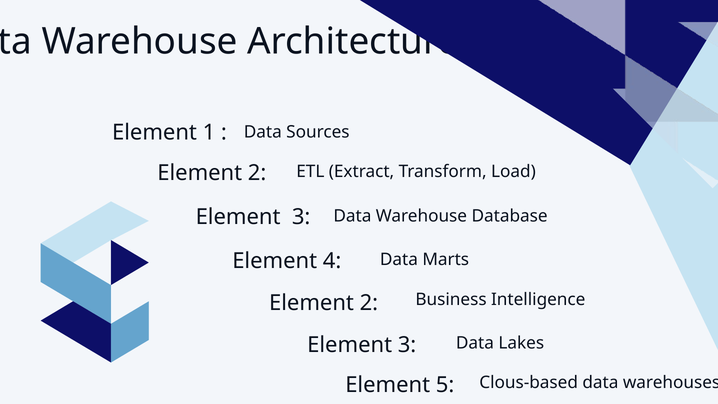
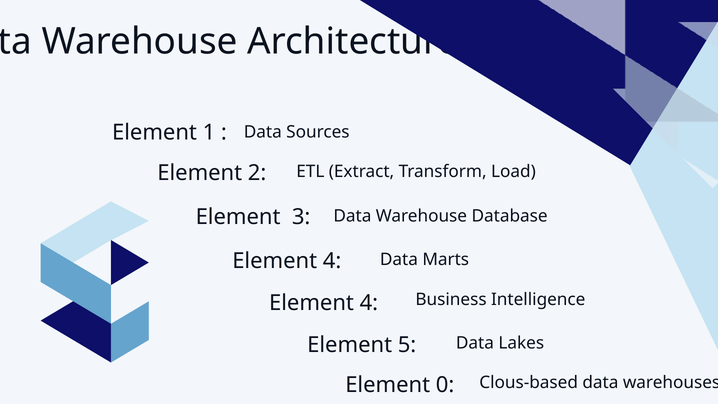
2 at (369, 303): 2 -> 4
3 at (407, 345): 3 -> 5
5: 5 -> 0
